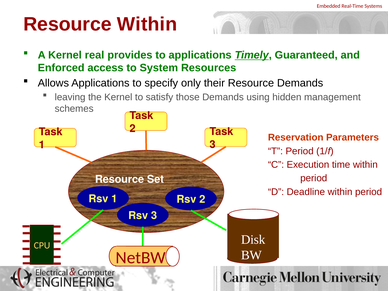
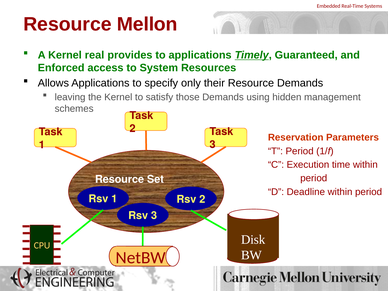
Resource Within: Within -> Mellon
